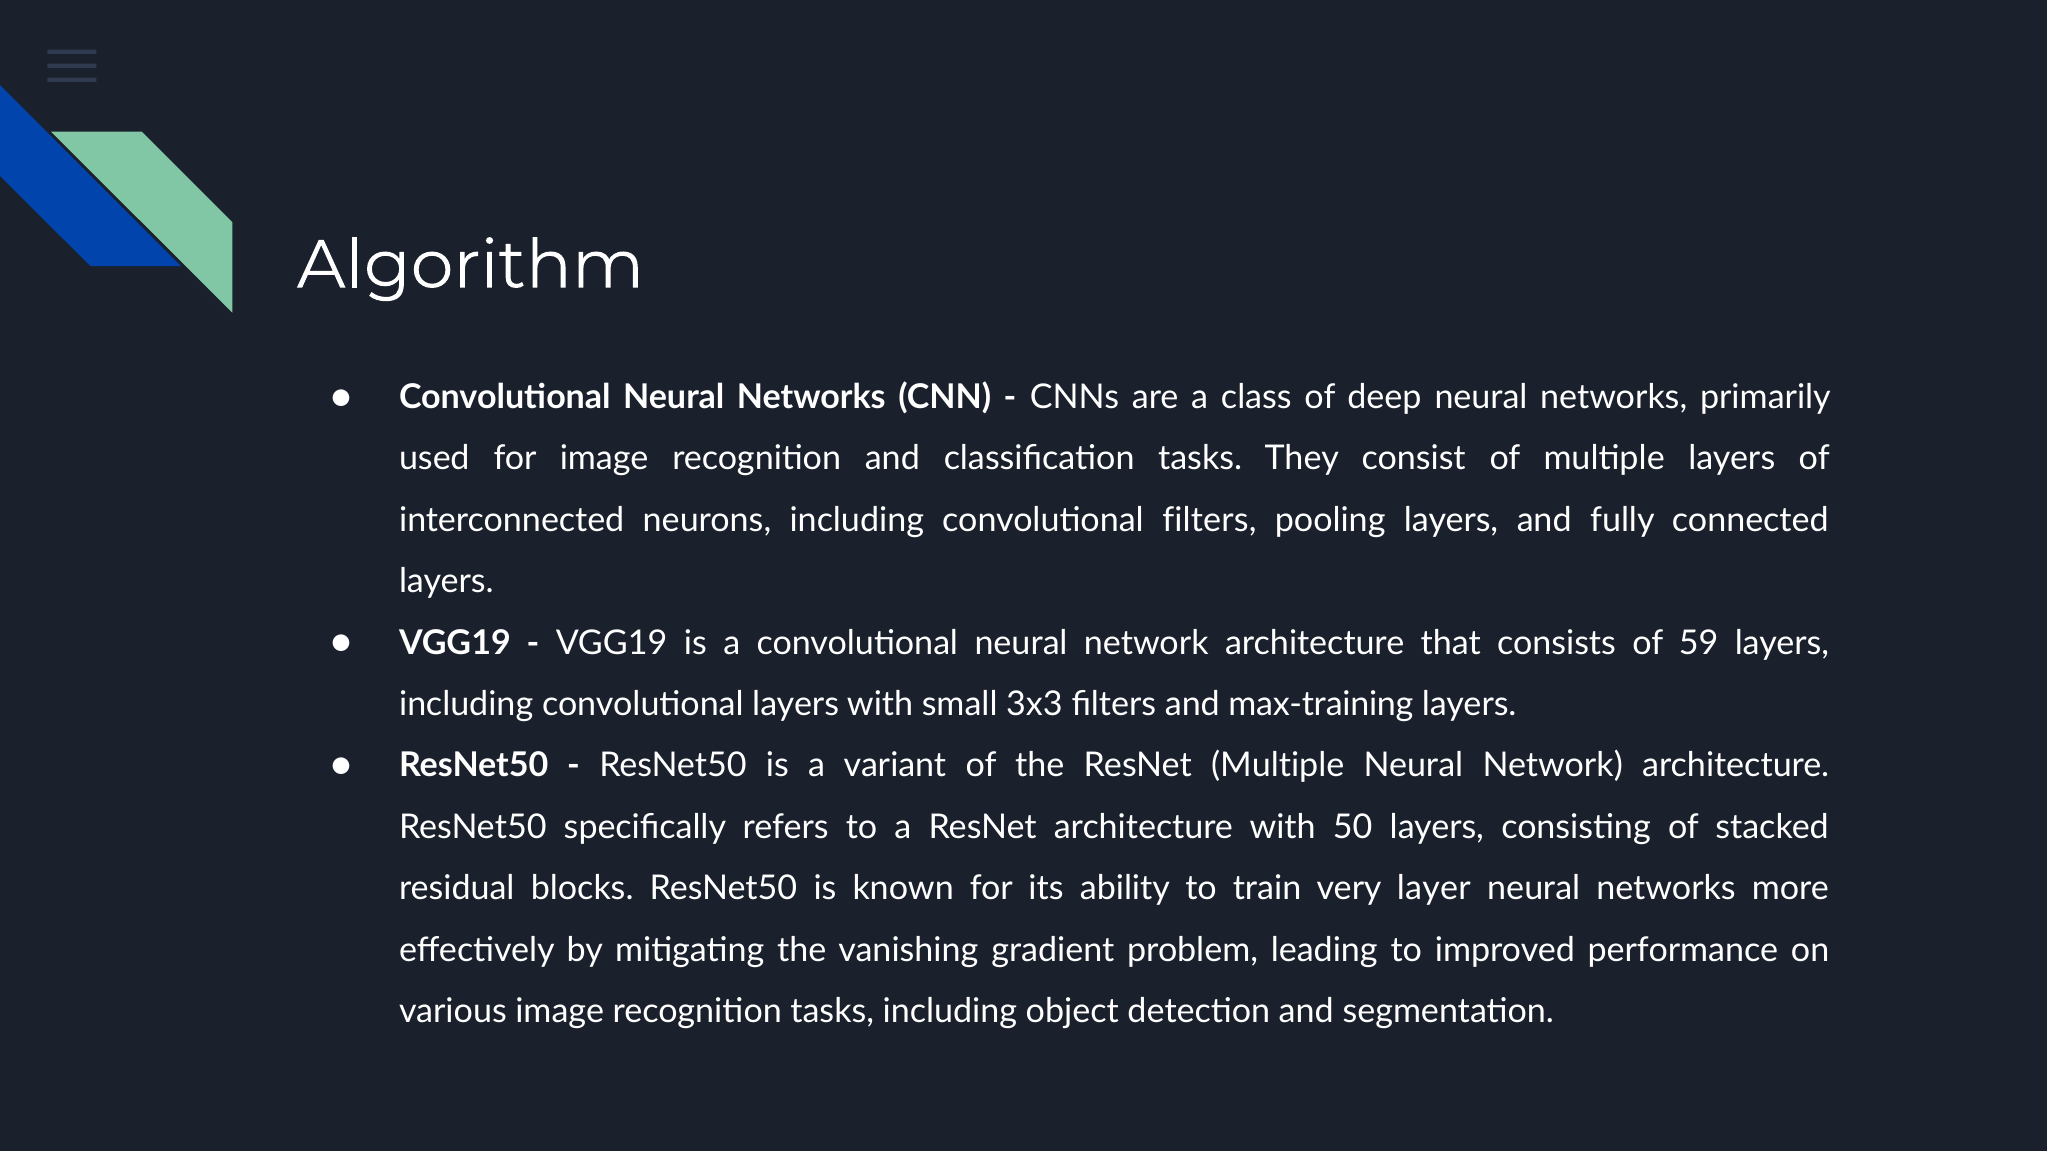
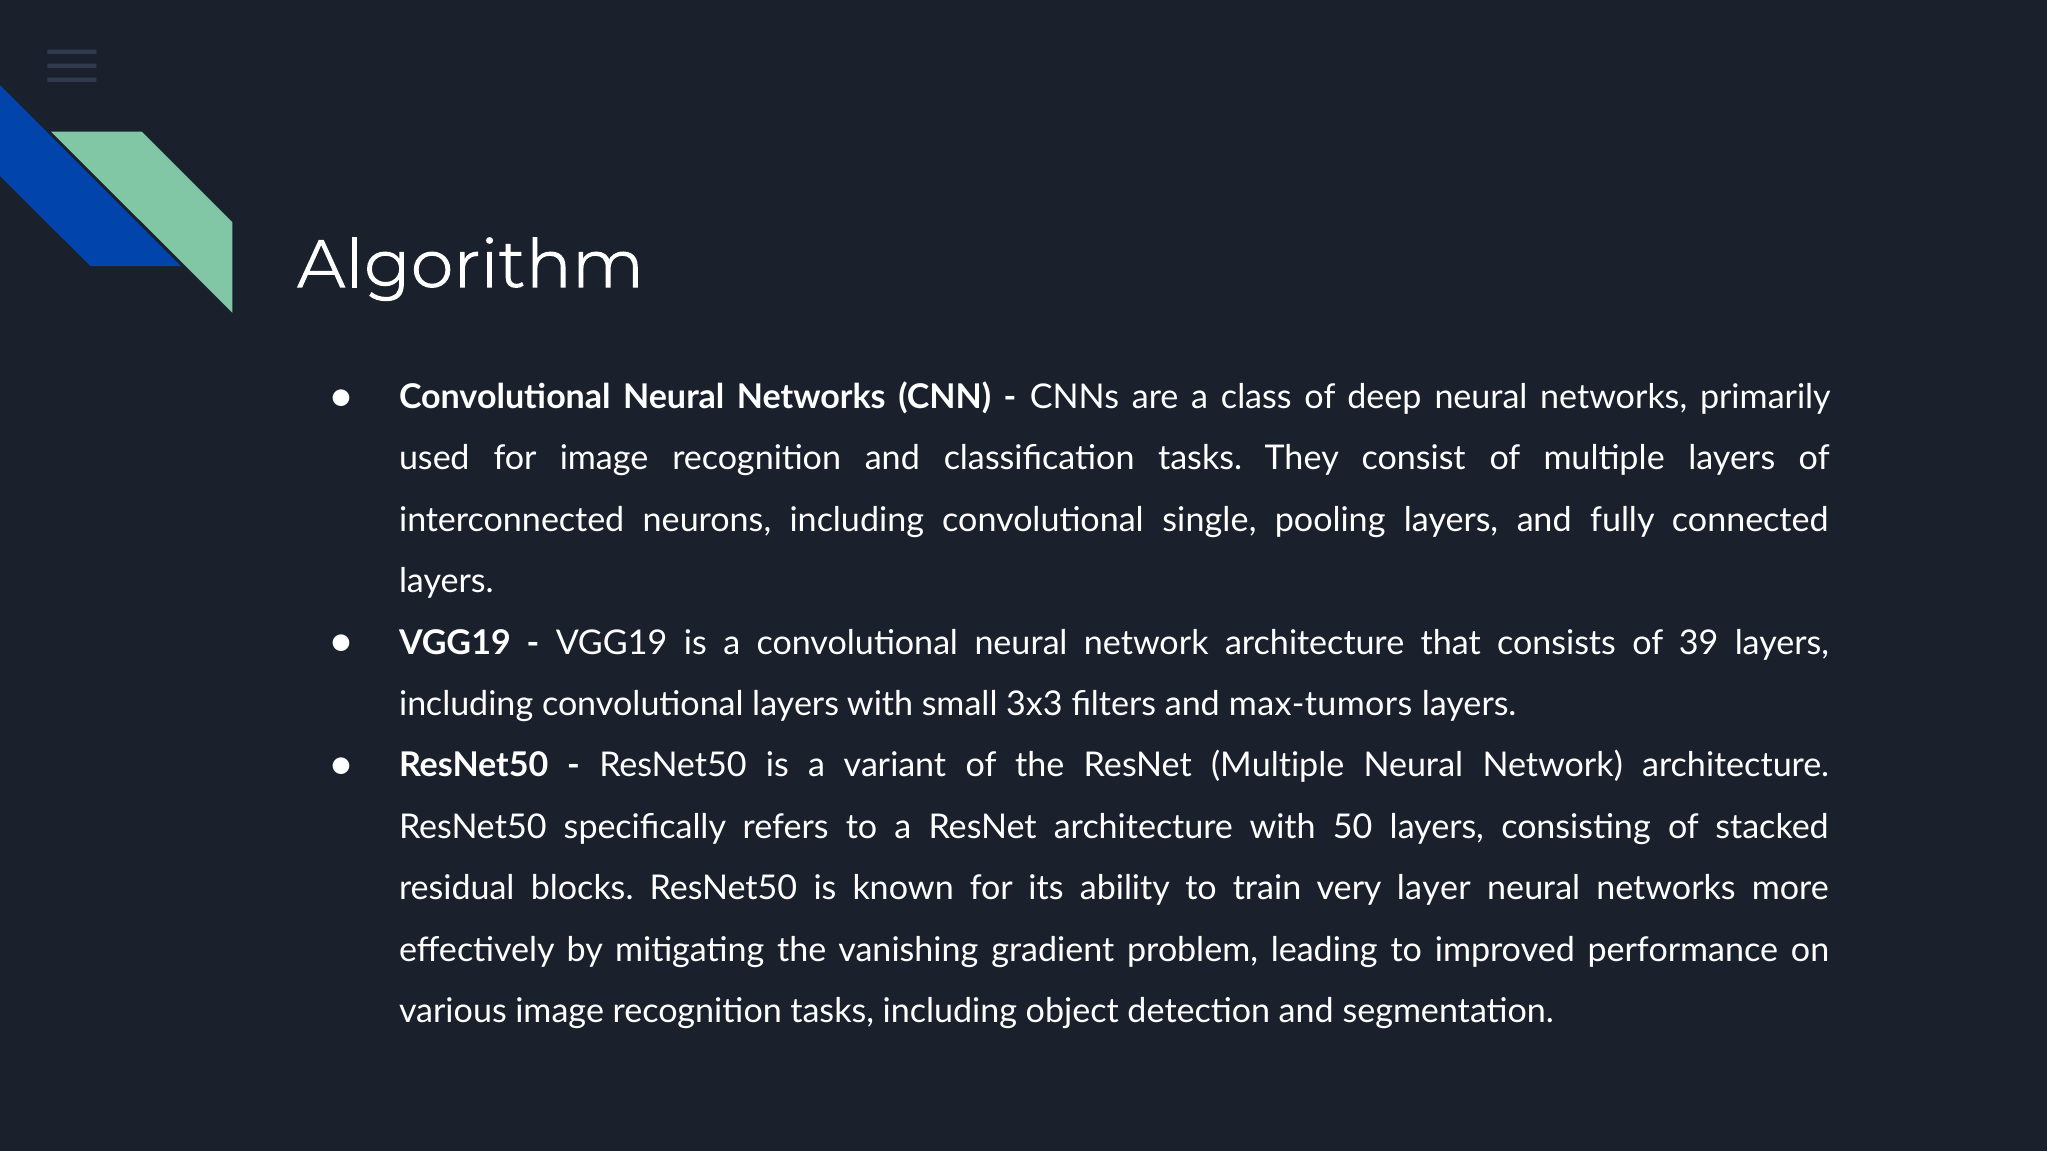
convolutional filters: filters -> single
59: 59 -> 39
max-training: max-training -> max-tumors
